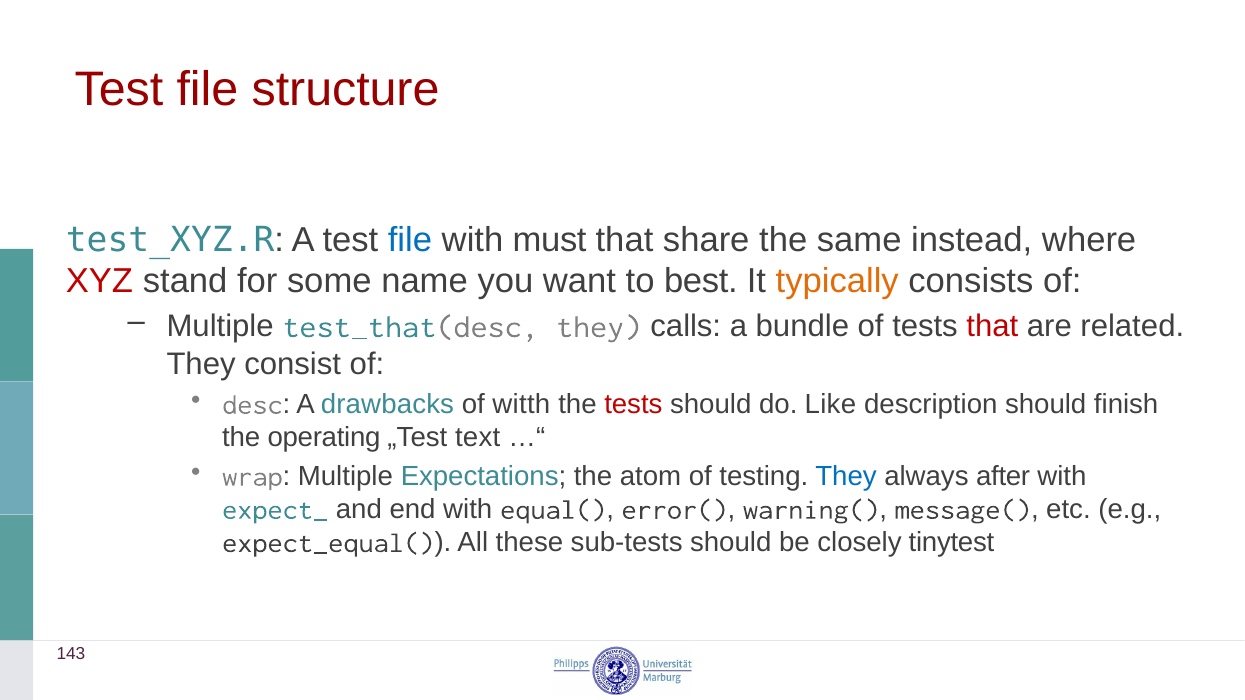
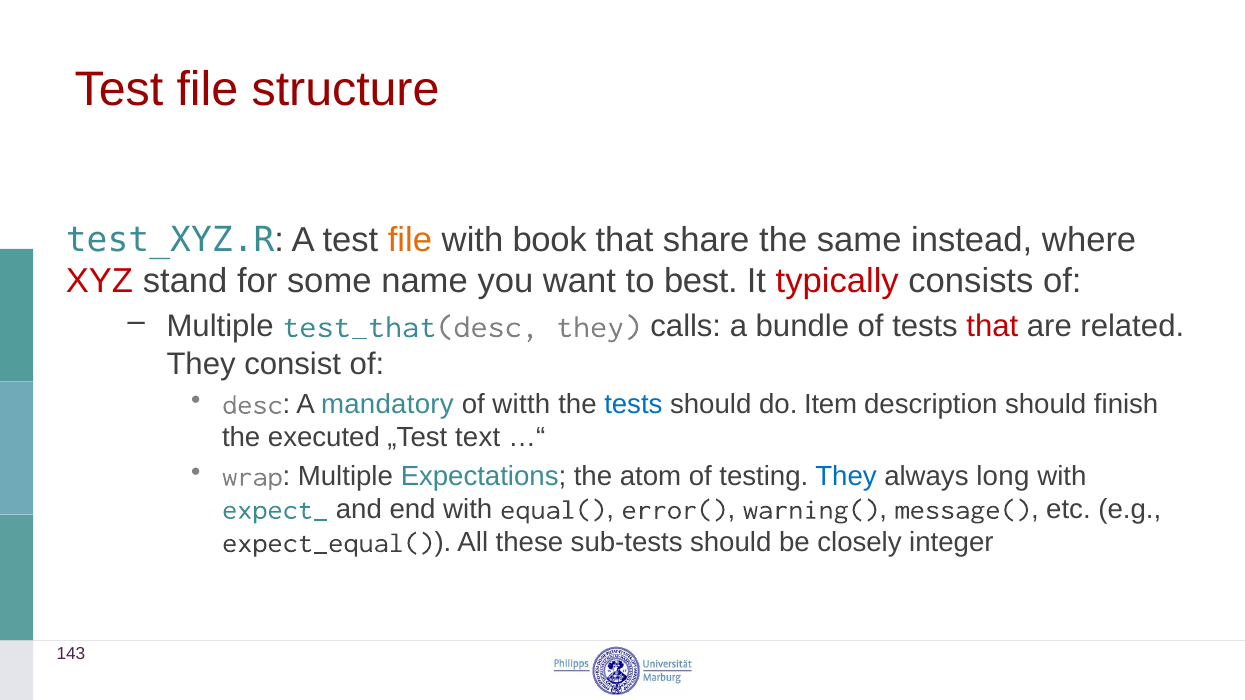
file at (410, 240) colour: blue -> orange
must: must -> book
typically colour: orange -> red
drawbacks: drawbacks -> mandatory
tests at (633, 405) colour: red -> blue
Like: Like -> Item
operating: operating -> executed
after: after -> long
tinytest: tinytest -> integer
